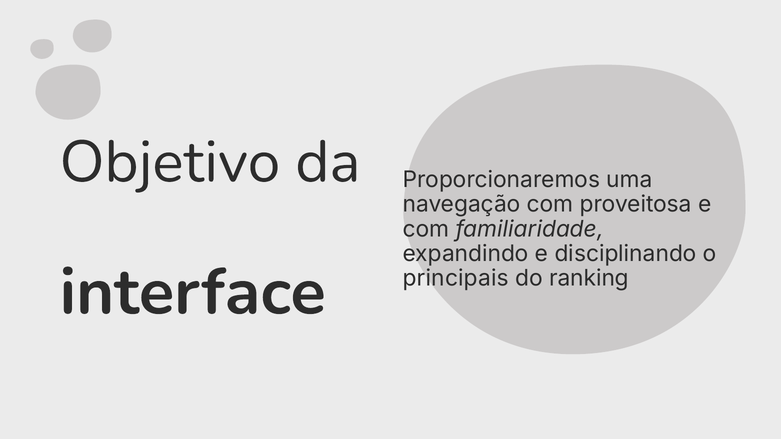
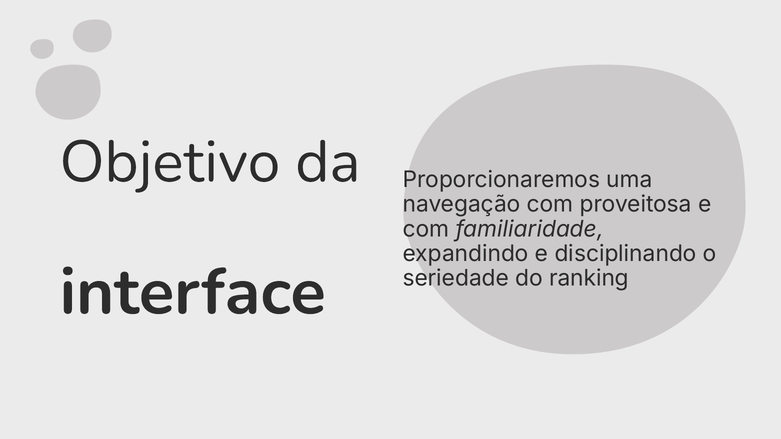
principais: principais -> seriedade
